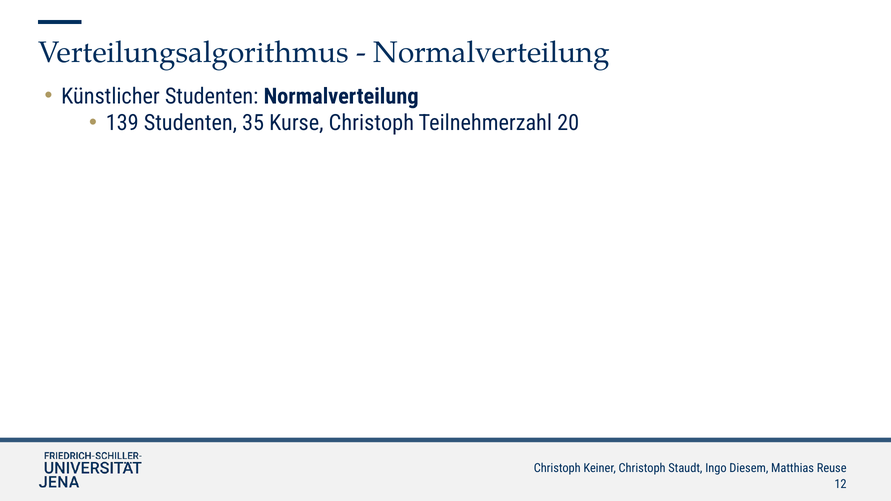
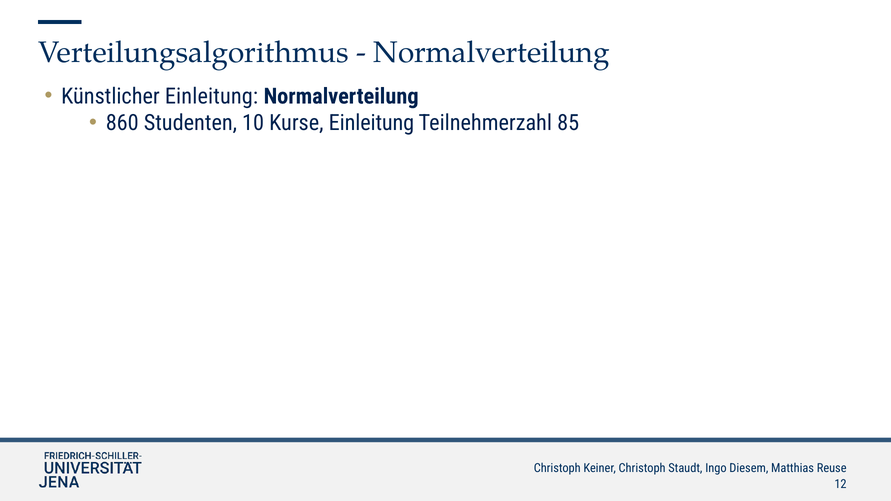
Künstlicher Studenten: Studenten -> Einleitung
139: 139 -> 860
35: 35 -> 10
Kurse Christoph: Christoph -> Einleitung
20: 20 -> 85
